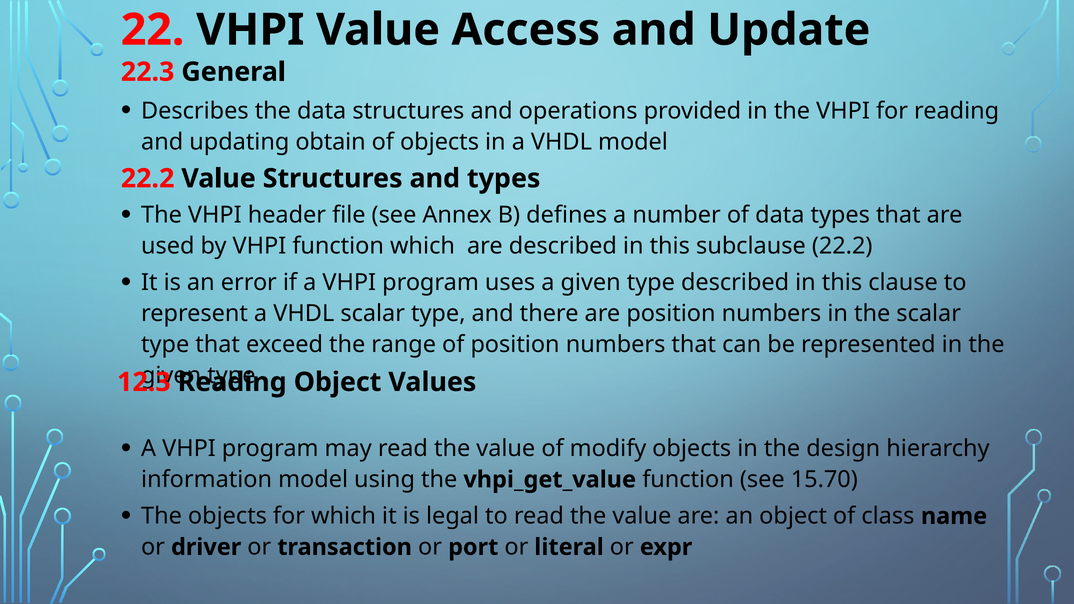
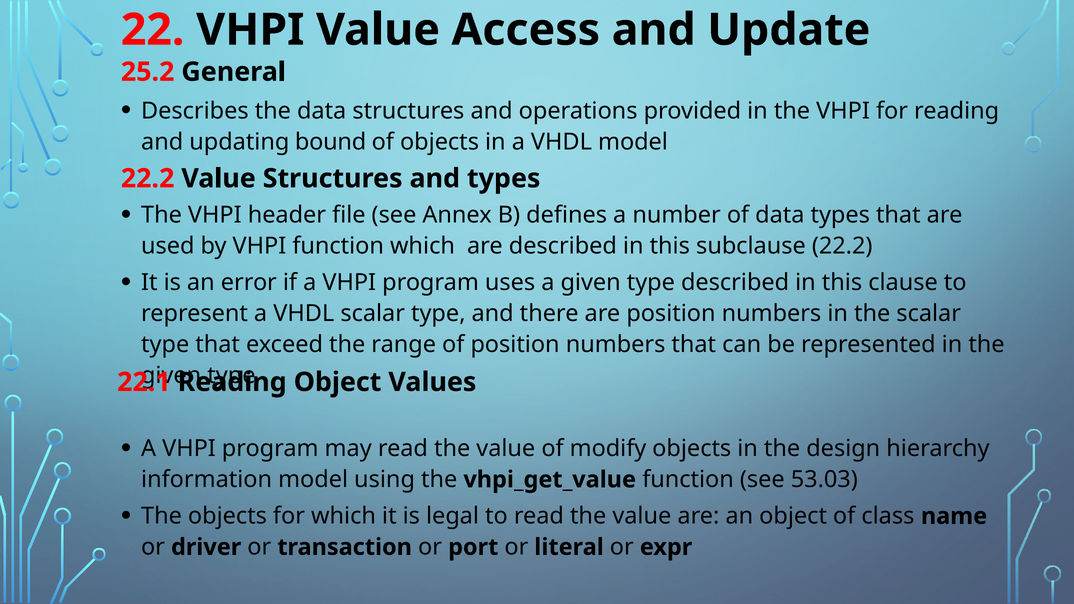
22.3: 22.3 -> 25.2
obtain: obtain -> bound
12.3: 12.3 -> 22.1
15.70: 15.70 -> 53.03
